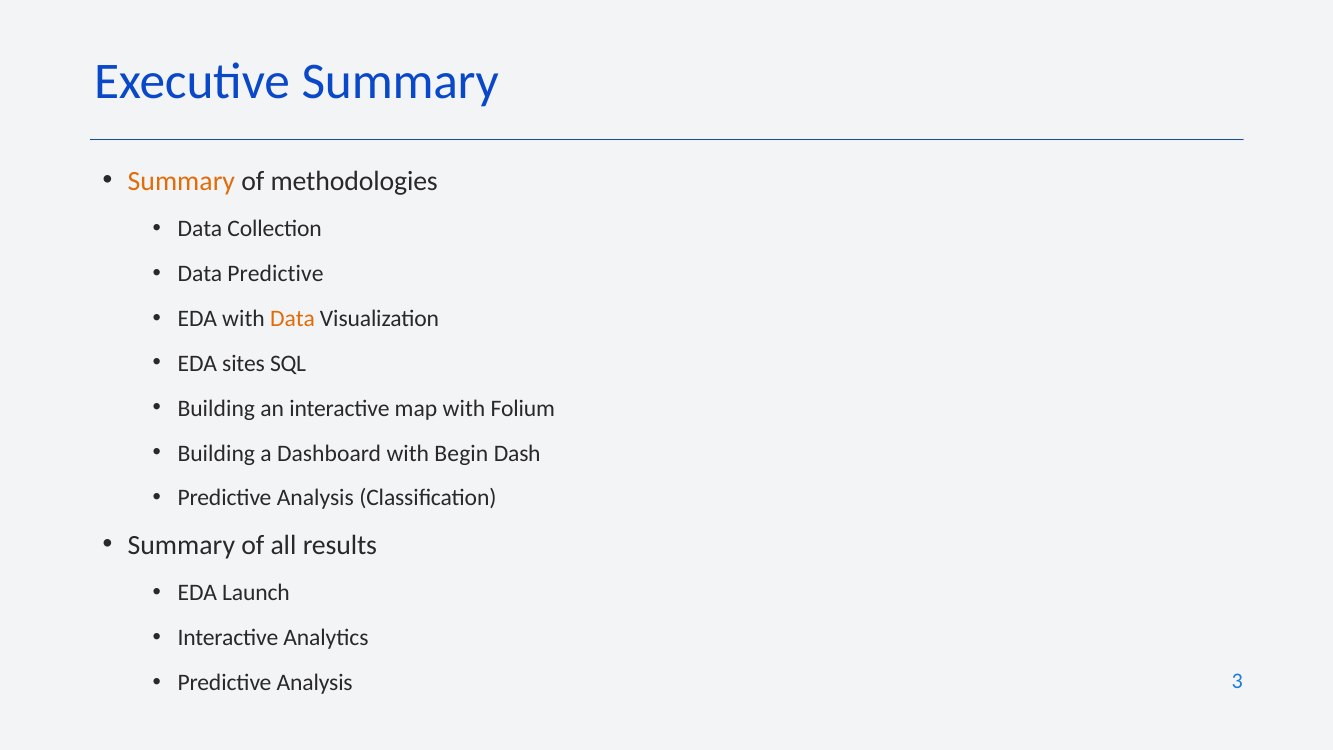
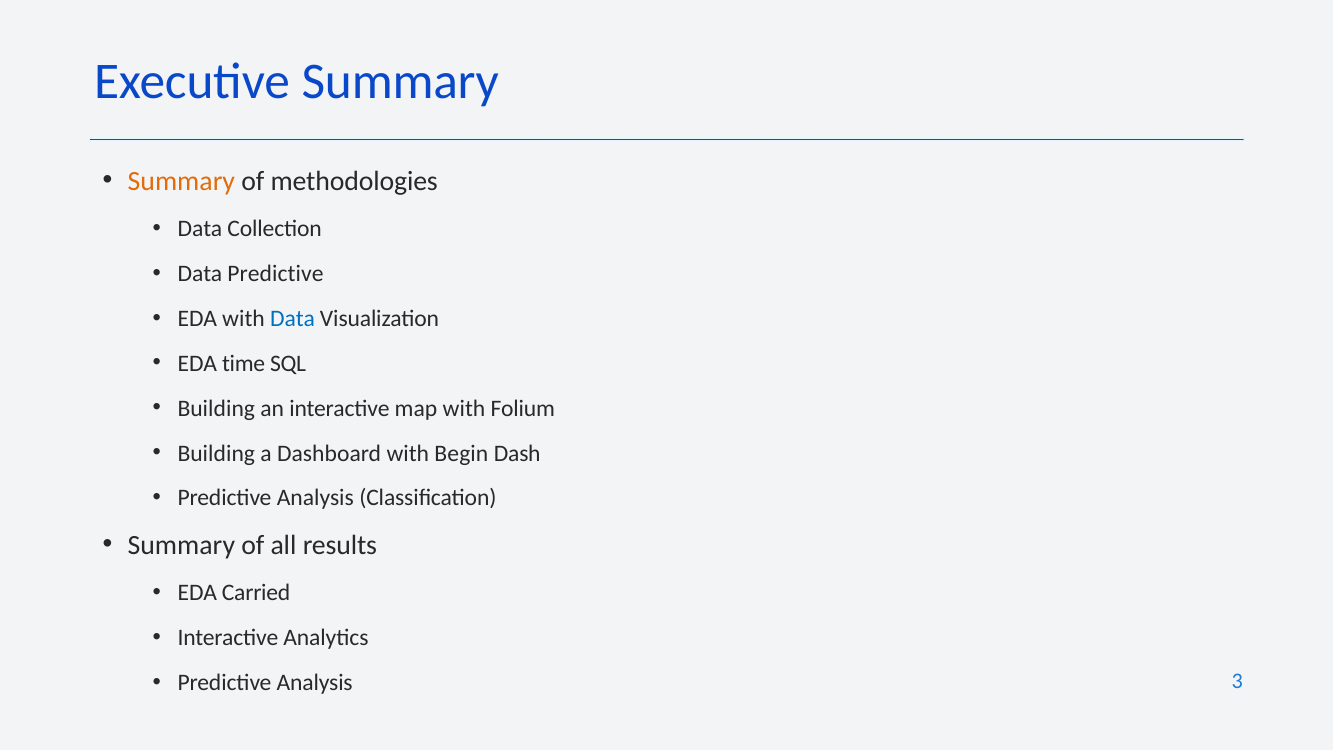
Data at (293, 318) colour: orange -> blue
sites: sites -> time
Launch: Launch -> Carried
